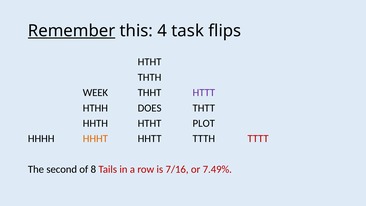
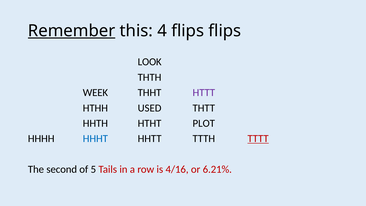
4 task: task -> flips
HTHT at (150, 62): HTHT -> LOOK
DOES: DOES -> USED
HHHT colour: orange -> blue
TTTT underline: none -> present
8: 8 -> 5
7/16: 7/16 -> 4/16
7.49%: 7.49% -> 6.21%
